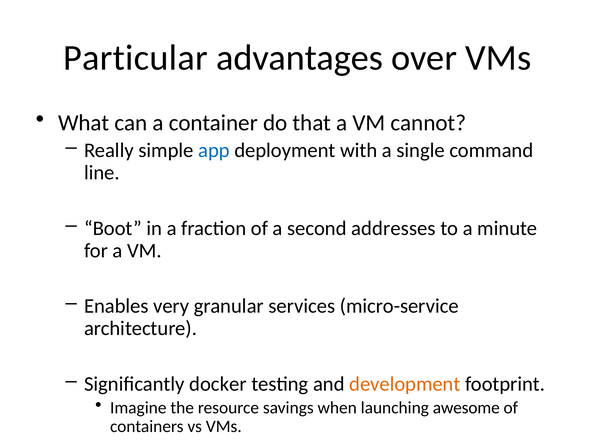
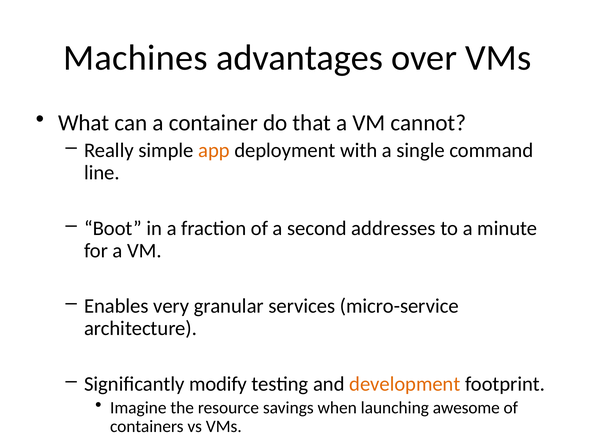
Particular: Particular -> Machines
app colour: blue -> orange
docker: docker -> modify
